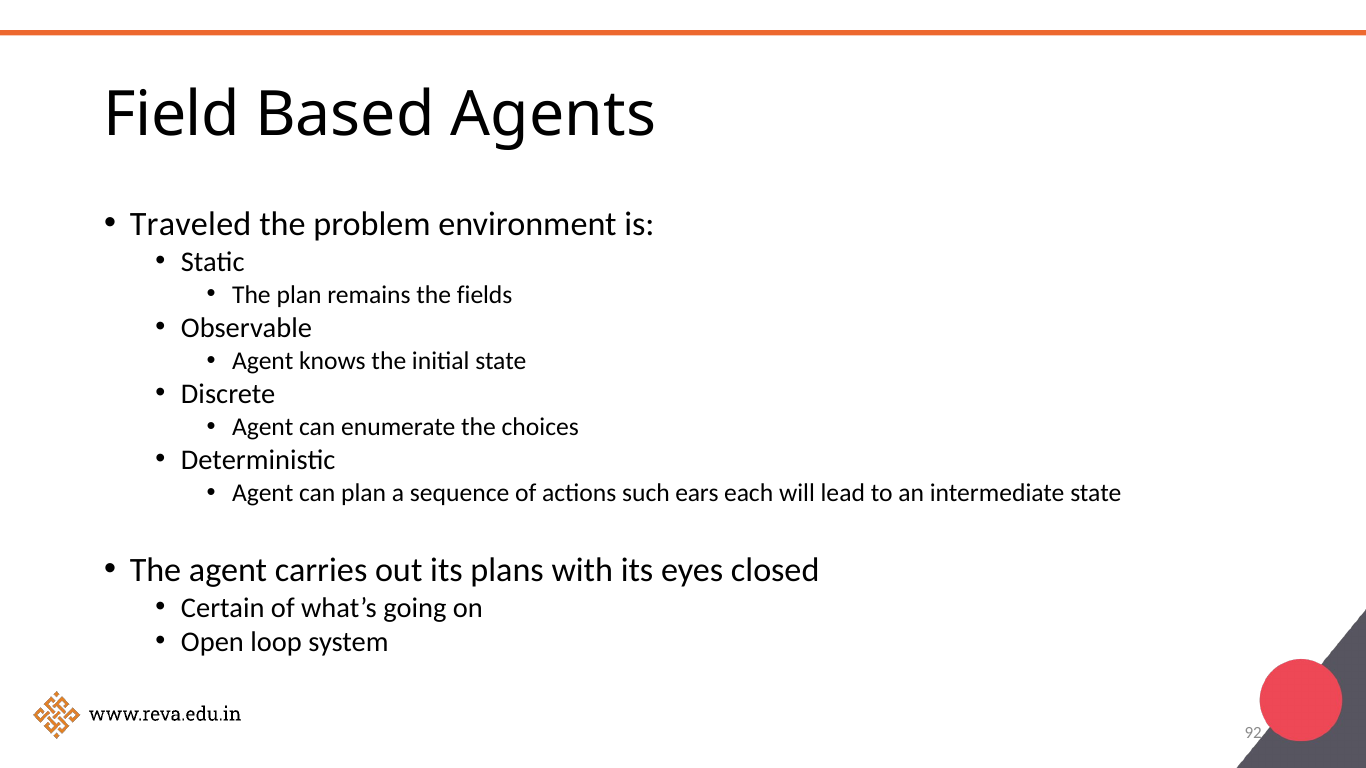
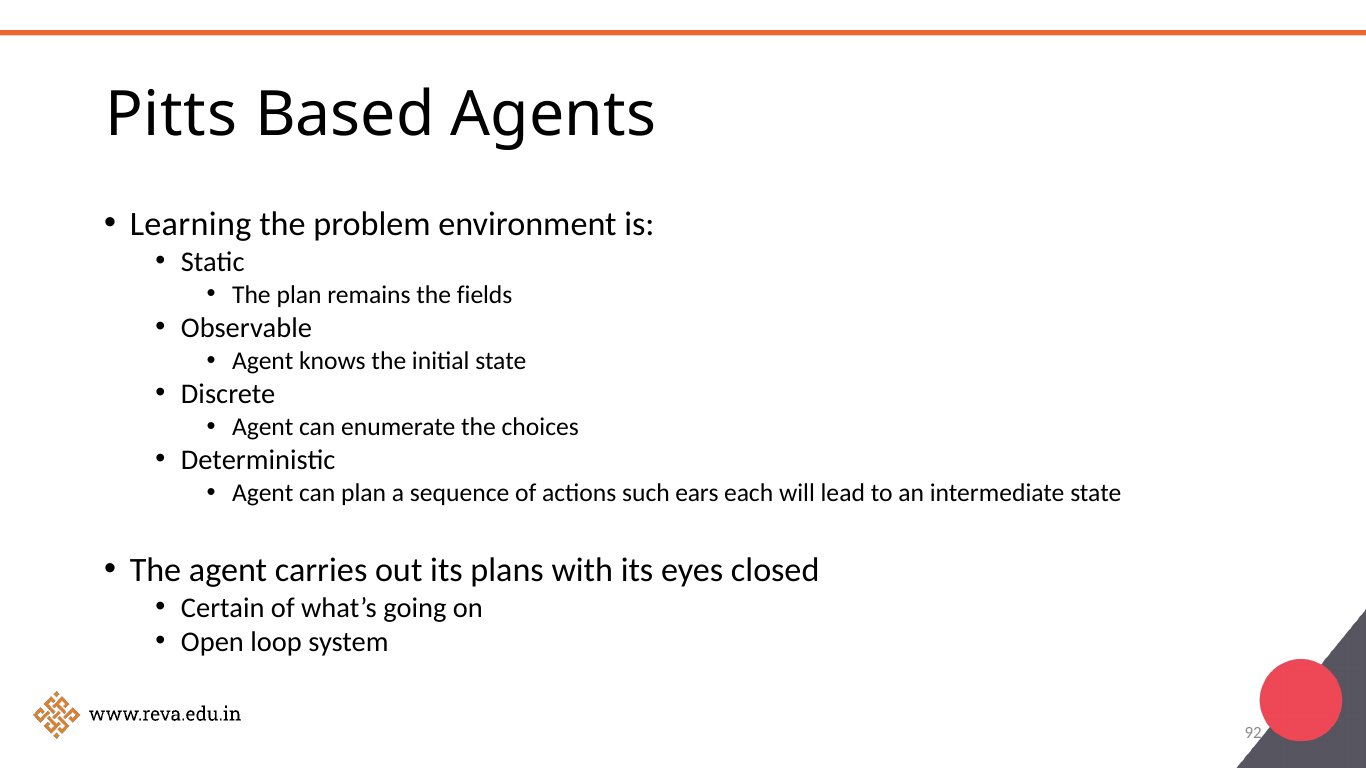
Field: Field -> Pitts
Traveled: Traveled -> Learning
